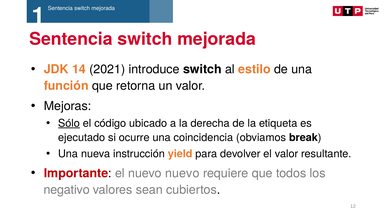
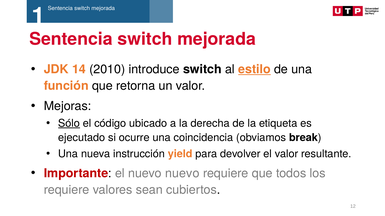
2021: 2021 -> 2010
estilo underline: none -> present
negativo at (67, 190): negativo -> requiere
